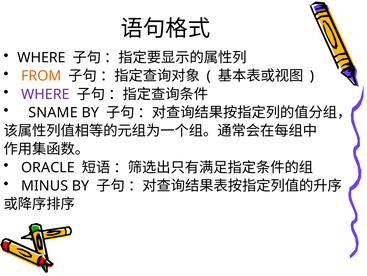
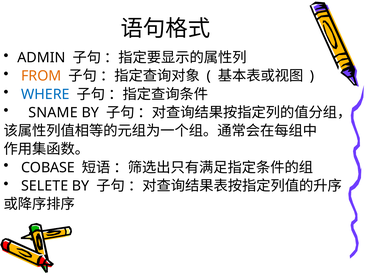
WHERE at (41, 57): WHERE -> ADMIN
WHERE at (45, 94) colour: purple -> blue
ORACLE: ORACLE -> COBASE
MINUS: MINUS -> SELETE
